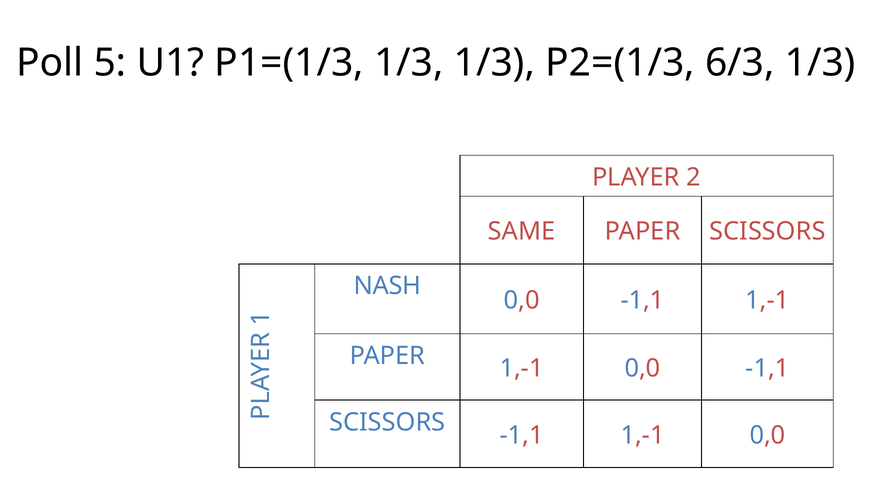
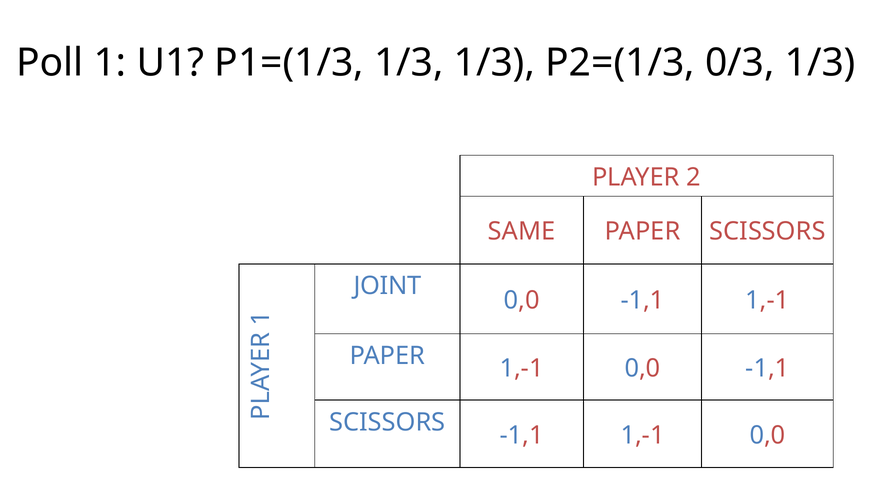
Poll 5: 5 -> 1
6/3: 6/3 -> 0/3
NASH: NASH -> JOINT
